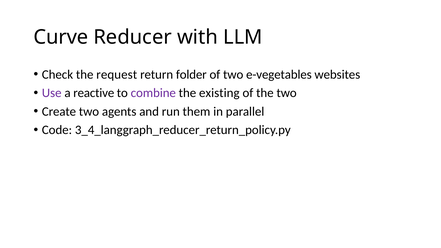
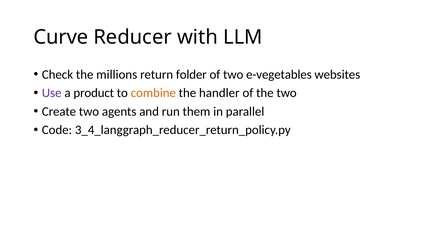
request: request -> millions
reactive: reactive -> product
combine colour: purple -> orange
existing: existing -> handler
